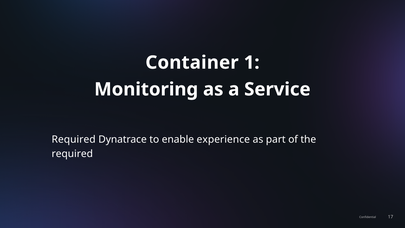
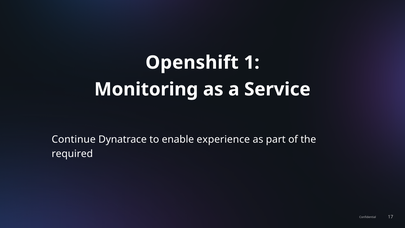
Container: Container -> Openshift
Required at (74, 139): Required -> Continue
